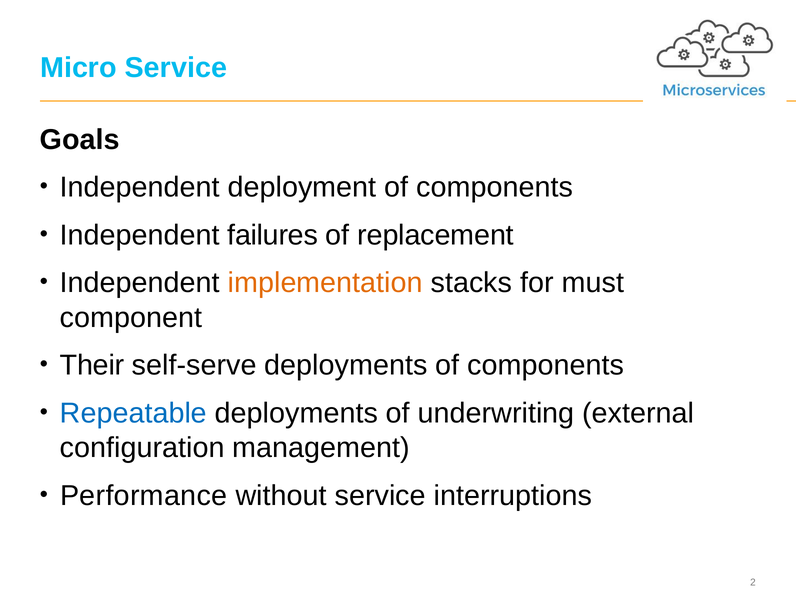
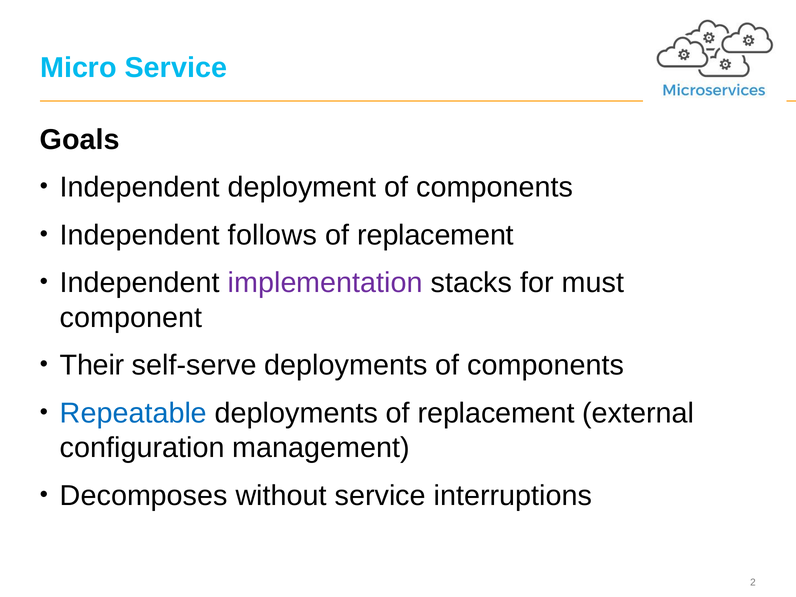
failures: failures -> follows
implementation colour: orange -> purple
deployments of underwriting: underwriting -> replacement
Performance: Performance -> Decomposes
